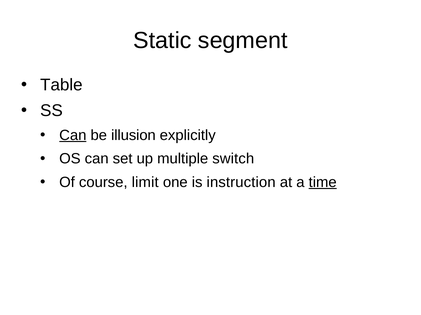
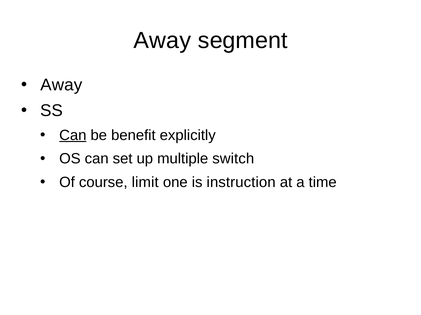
Static at (162, 41): Static -> Away
Table at (61, 85): Table -> Away
illusion: illusion -> benefit
time underline: present -> none
